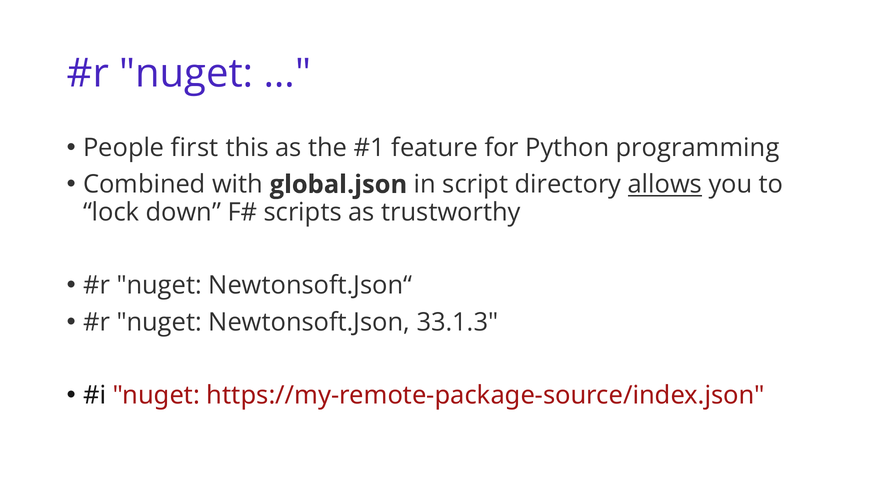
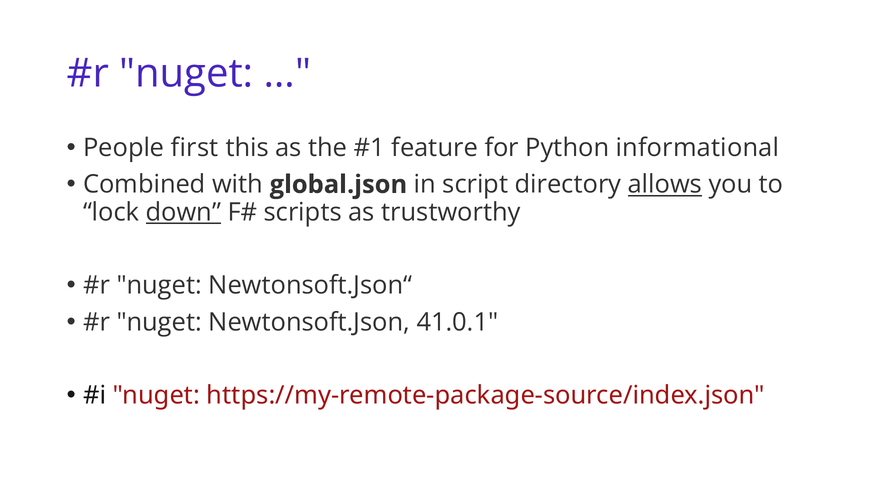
programming: programming -> informational
down underline: none -> present
33.1.3: 33.1.3 -> 41.0.1
